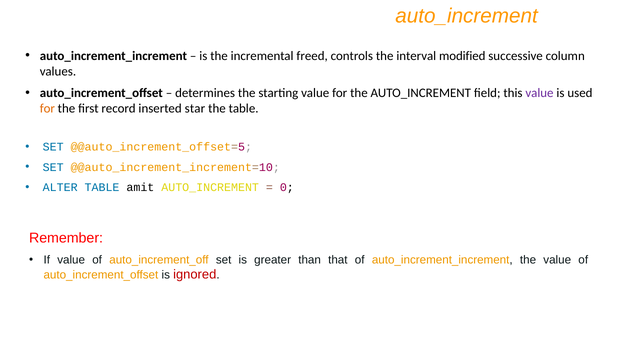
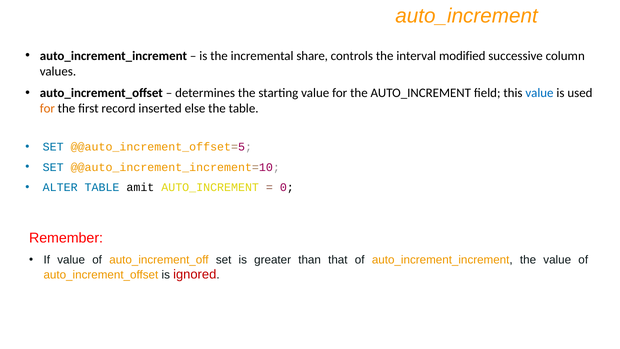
freed: freed -> share
value at (539, 93) colour: purple -> blue
star: star -> else
